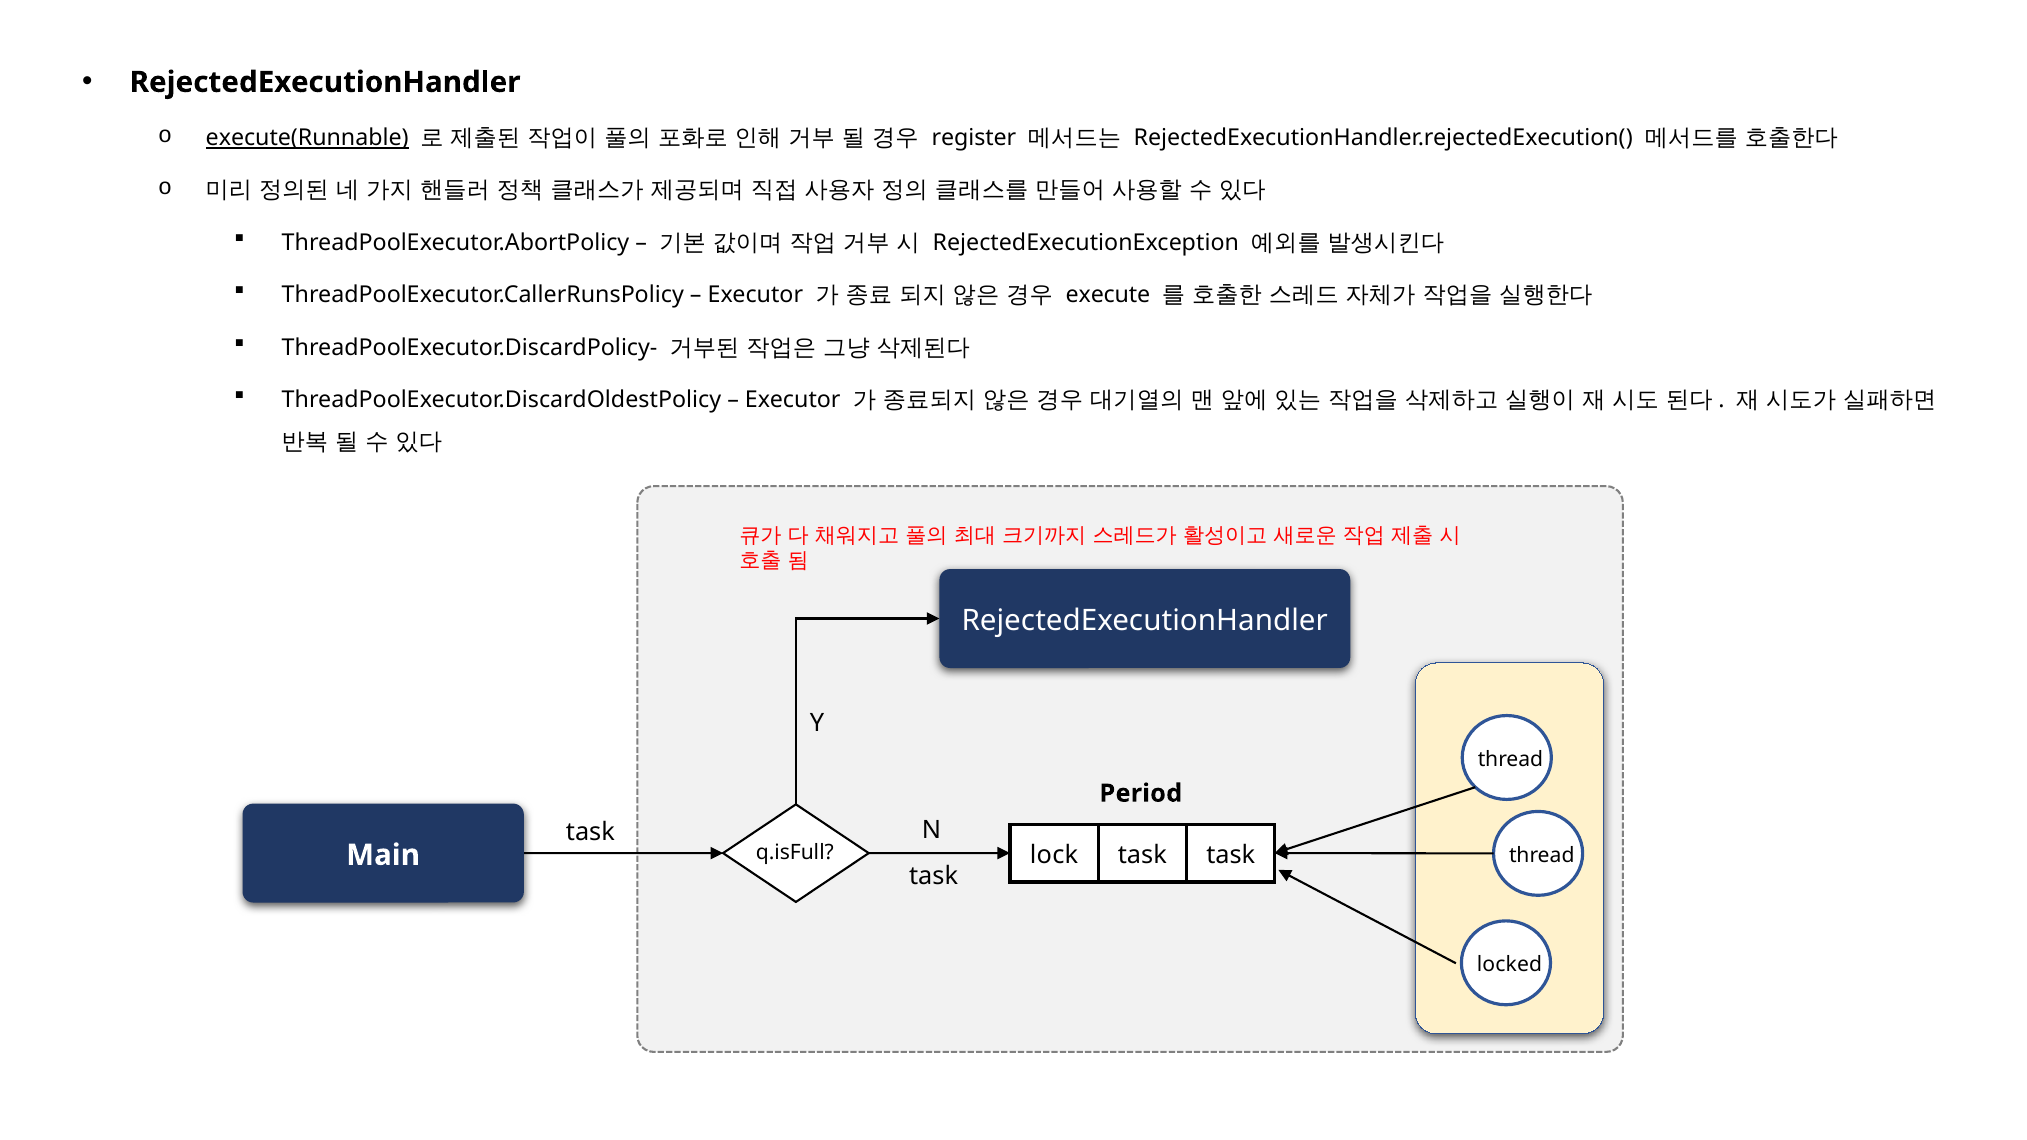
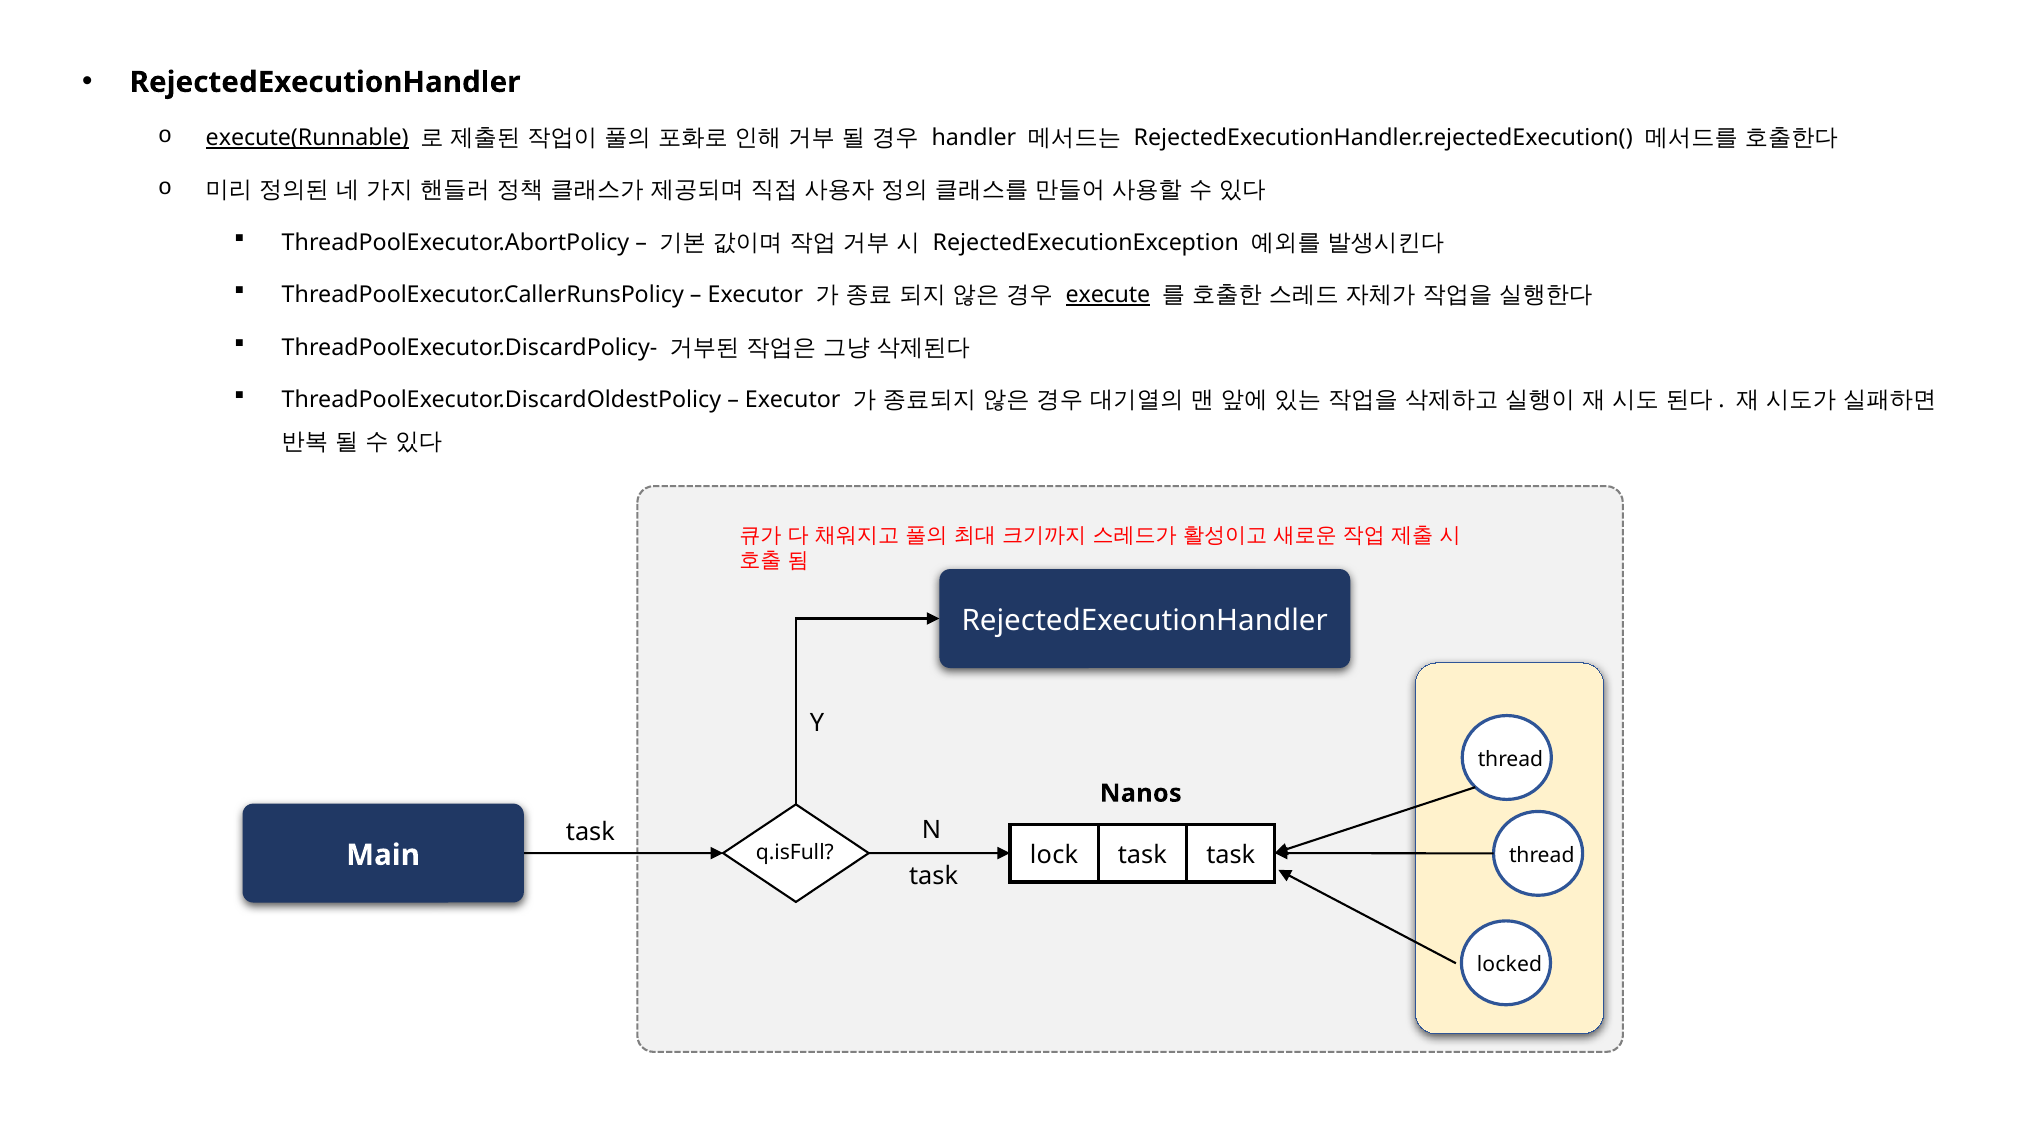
register: register -> handler
execute underline: none -> present
Period: Period -> Nanos
